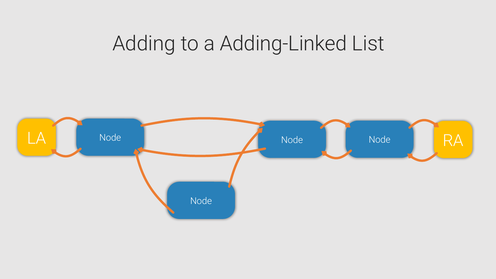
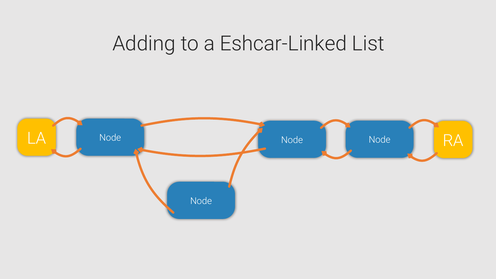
Adding-Linked: Adding-Linked -> Eshcar-Linked
